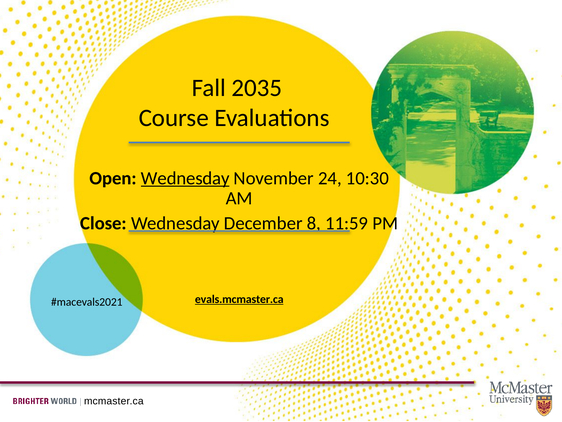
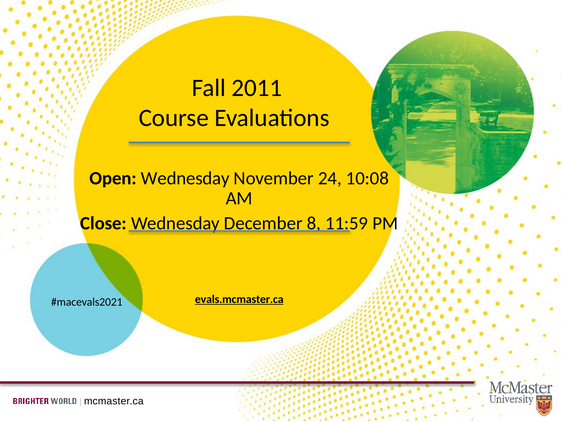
2035: 2035 -> 2011
Wednesday at (185, 178) underline: present -> none
10:30: 10:30 -> 10:08
